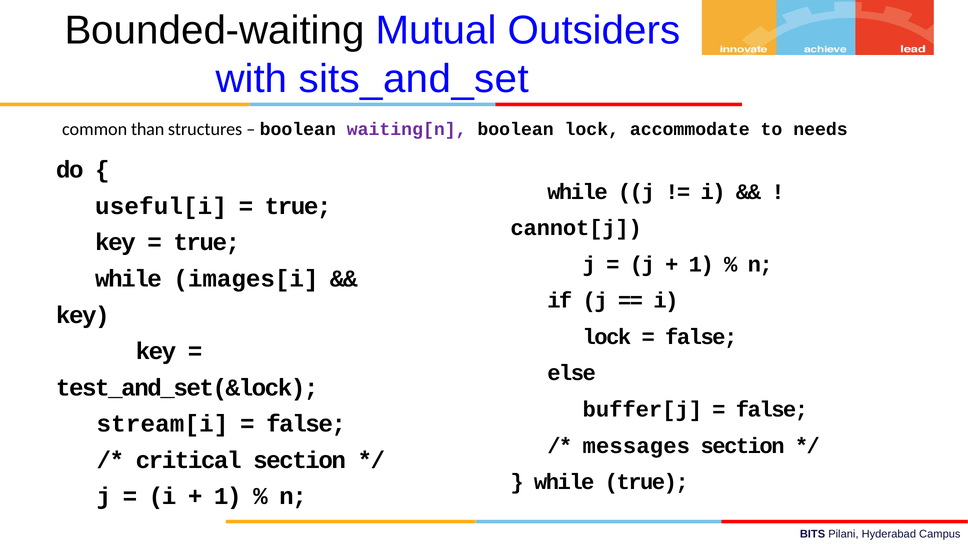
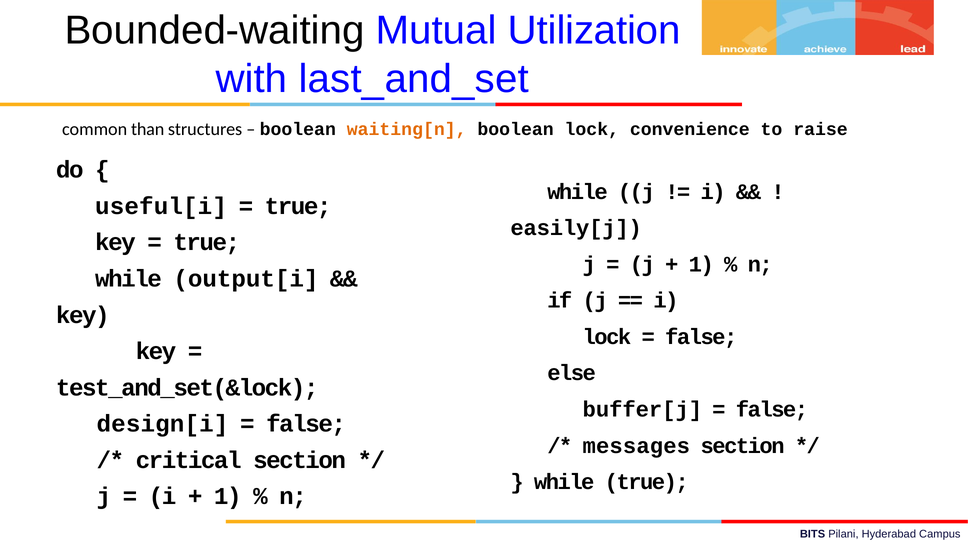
Outsiders: Outsiders -> Utilization
sits_and_set: sits_and_set -> last_and_set
waiting[n colour: purple -> orange
accommodate: accommodate -> convenience
needs: needs -> raise
cannot[j: cannot[j -> easily[j
images[i: images[i -> output[i
stream[i: stream[i -> design[i
